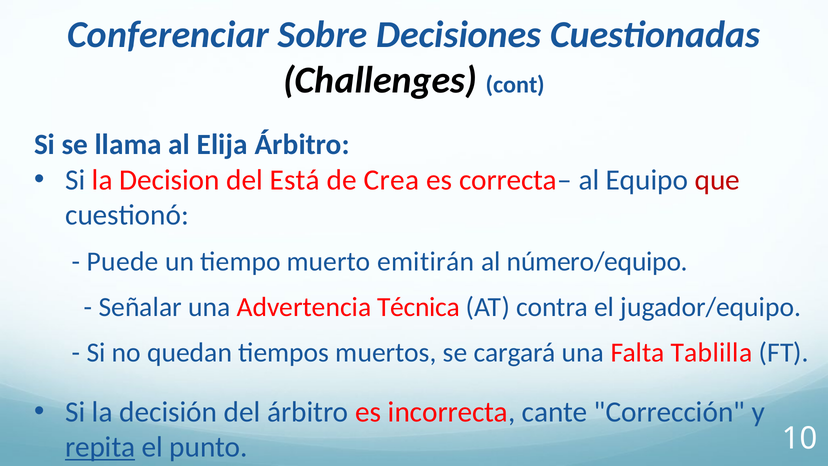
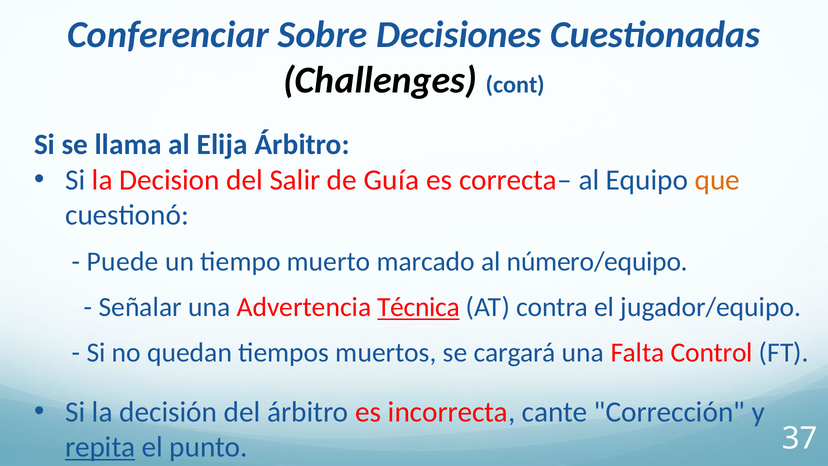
Está: Está -> Salir
Crea: Crea -> Guía
que colour: red -> orange
emitirán: emitirán -> marcado
Técnica underline: none -> present
Tablilla: Tablilla -> Control
10: 10 -> 37
